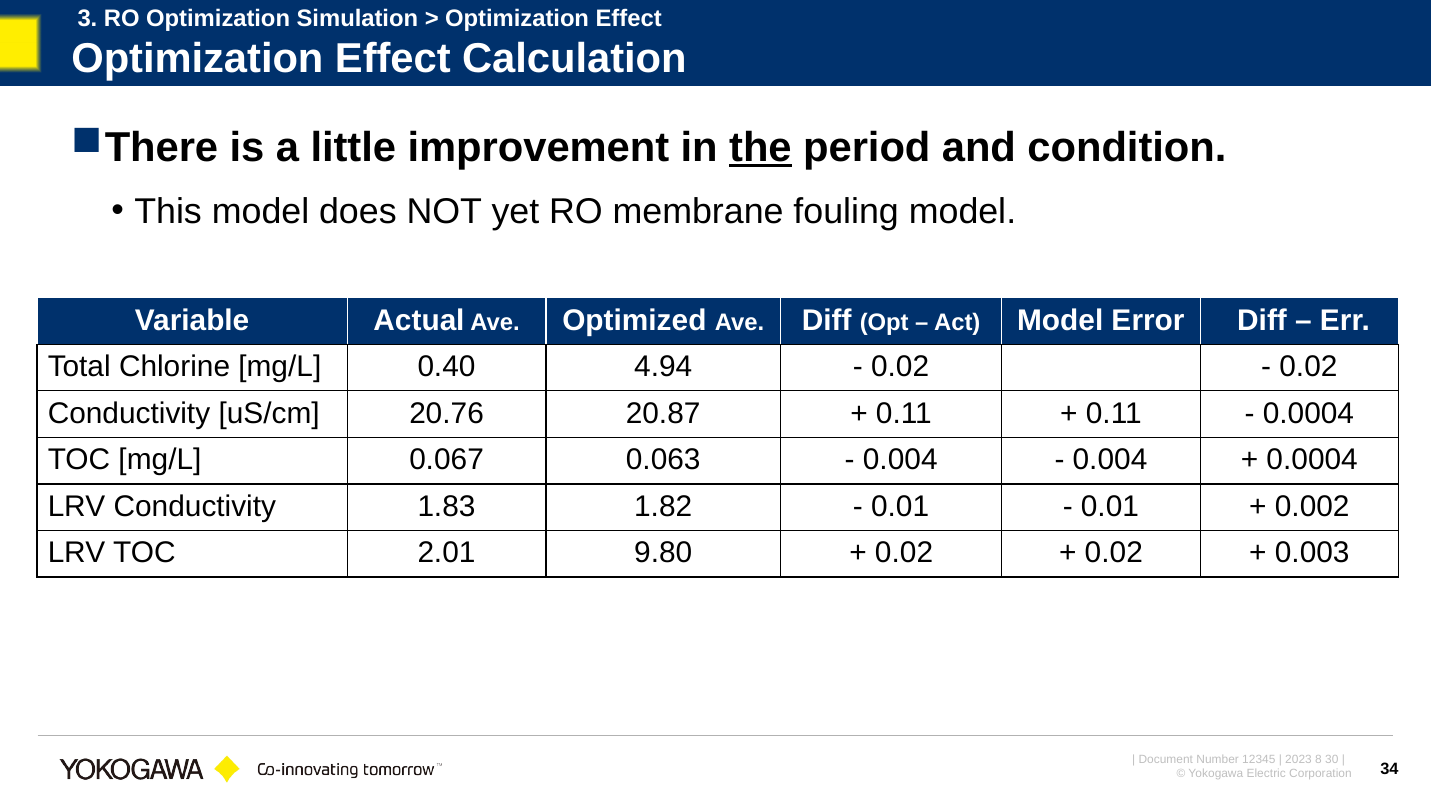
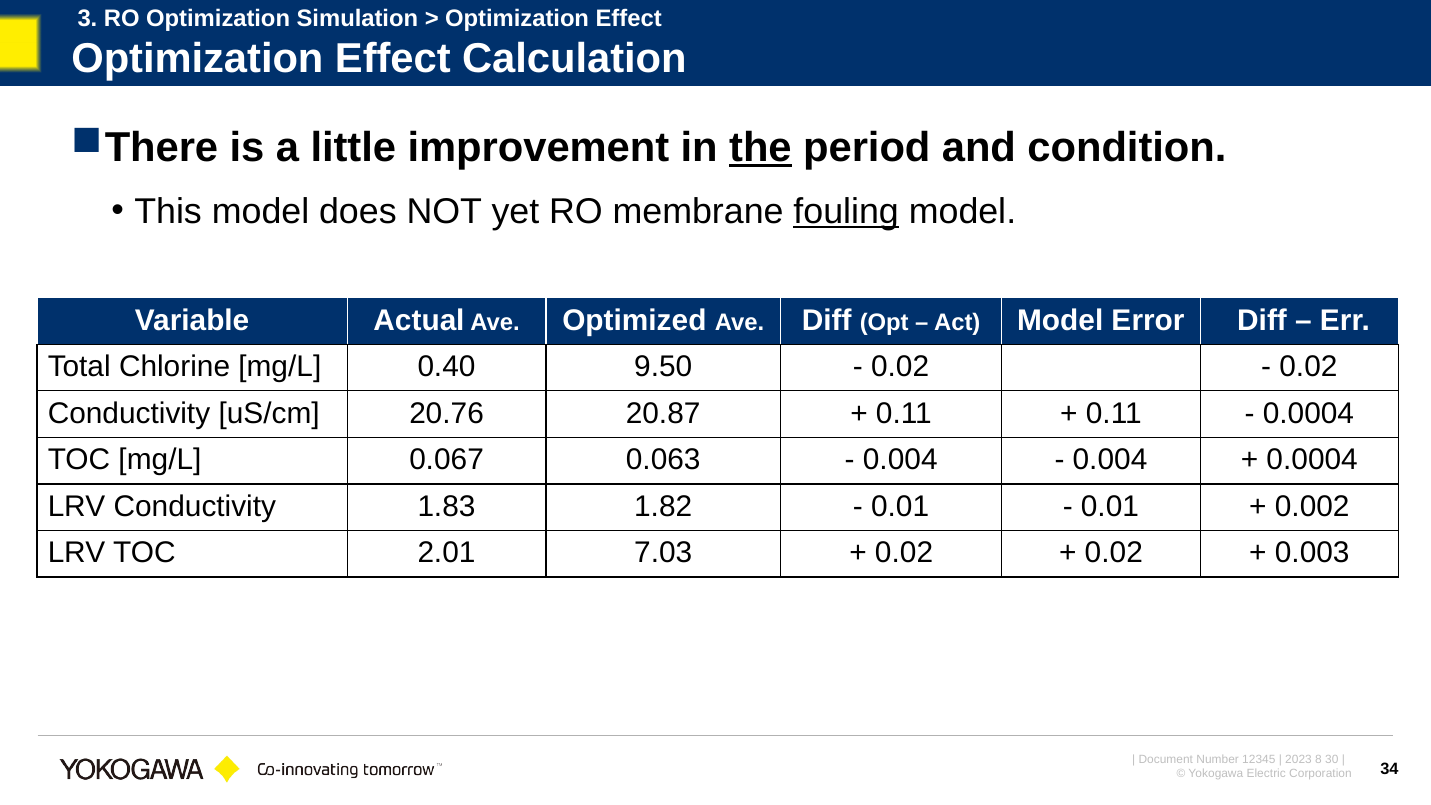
fouling underline: none -> present
4.94: 4.94 -> 9.50
9.80: 9.80 -> 7.03
